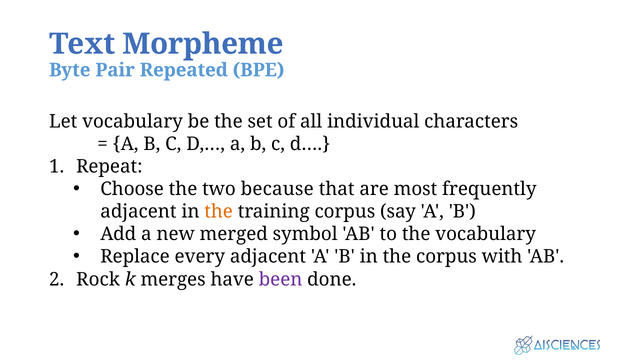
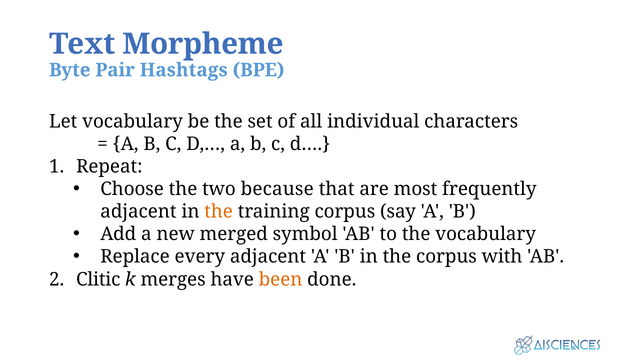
Repeated: Repeated -> Hashtags
Rock: Rock -> Clitic
been colour: purple -> orange
